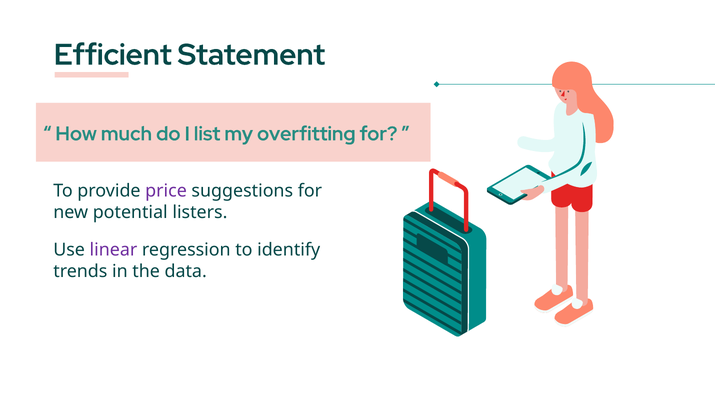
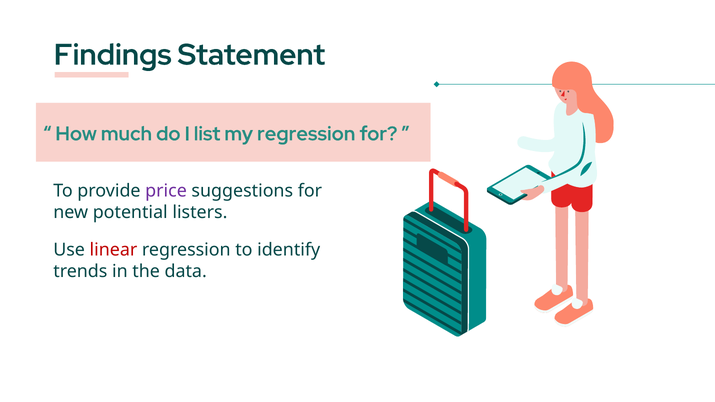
Efficient: Efficient -> Findings
my overfitting: overfitting -> regression
linear colour: purple -> red
